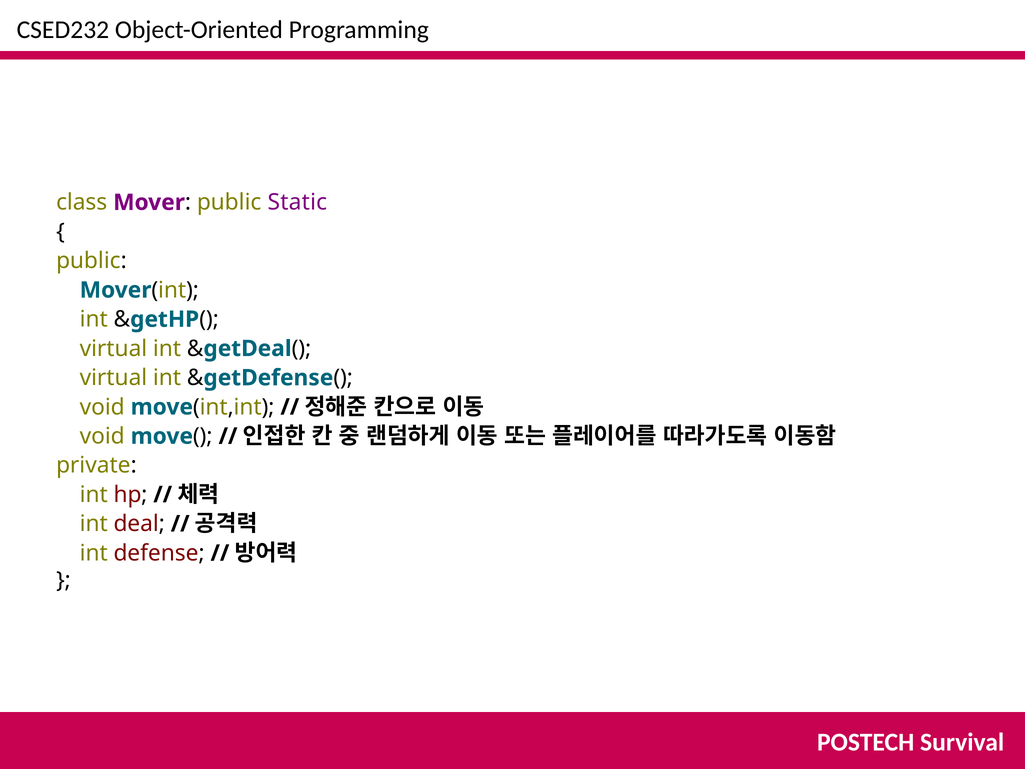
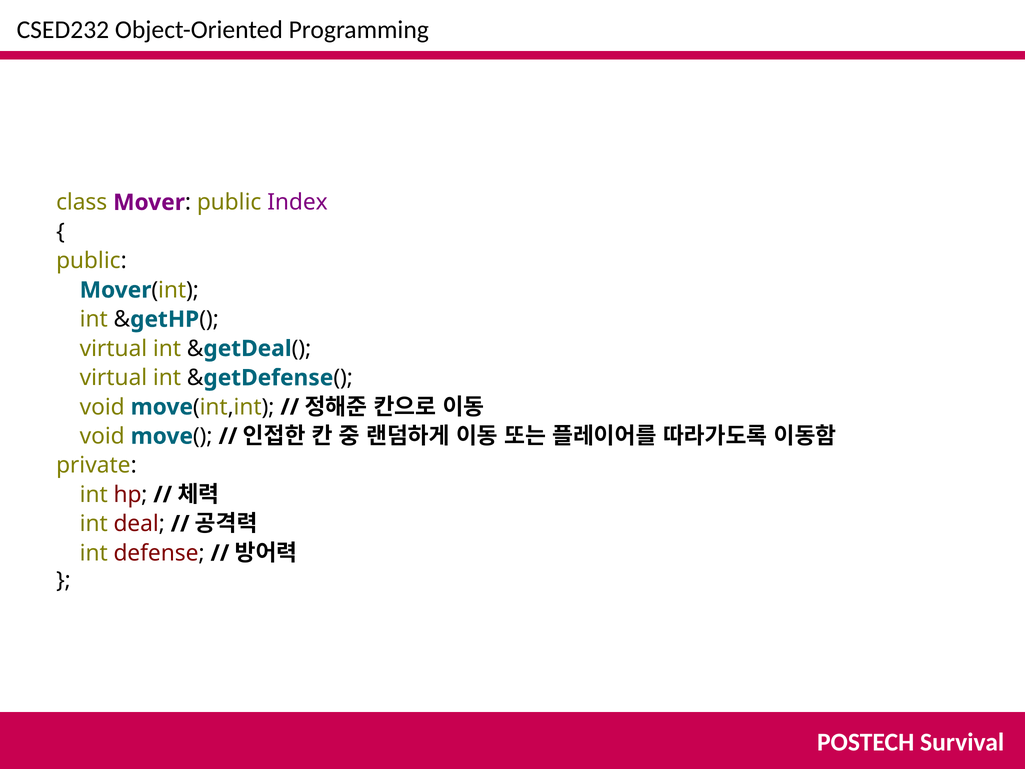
Static: Static -> Index
